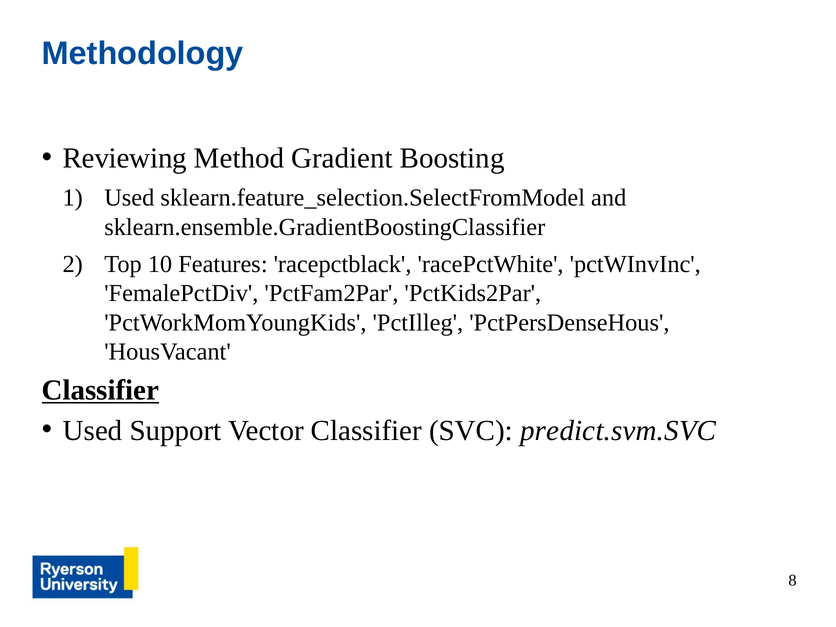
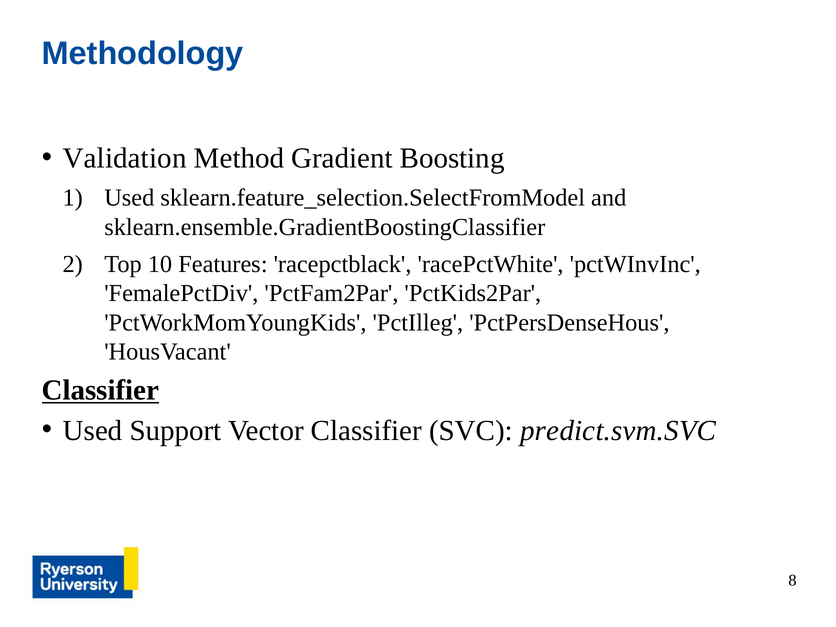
Reviewing: Reviewing -> Validation
